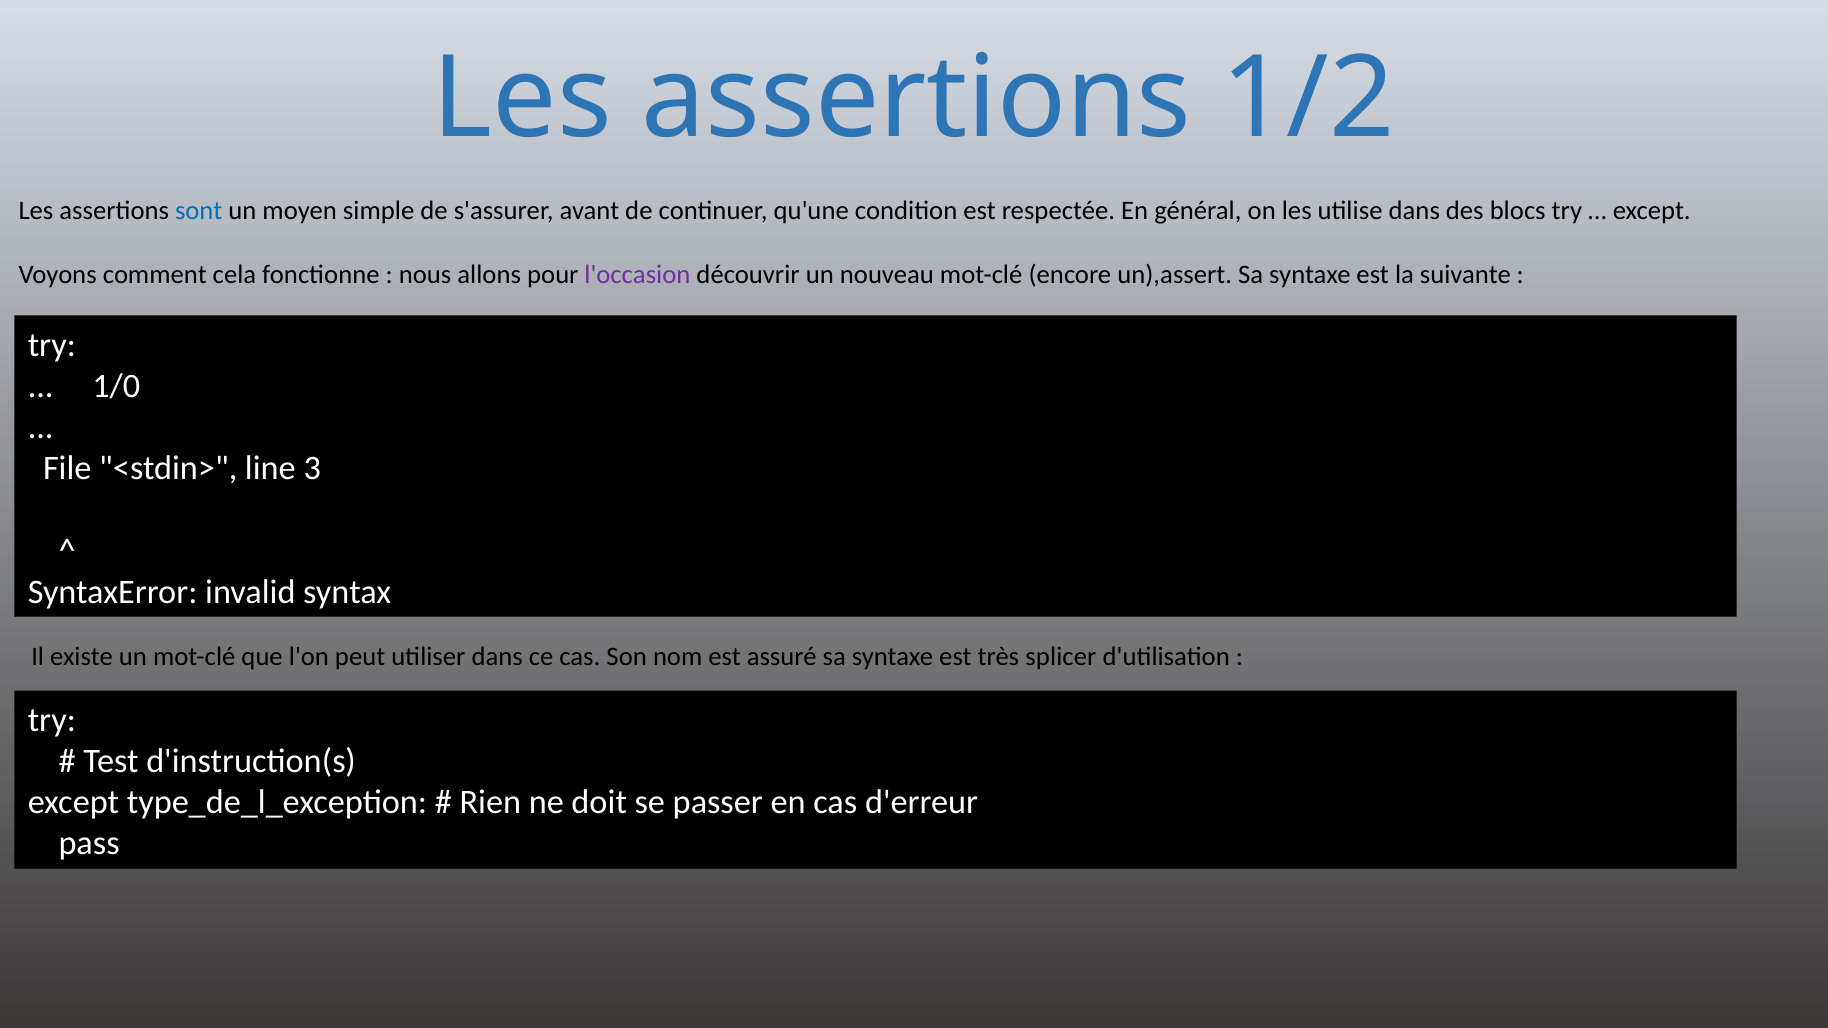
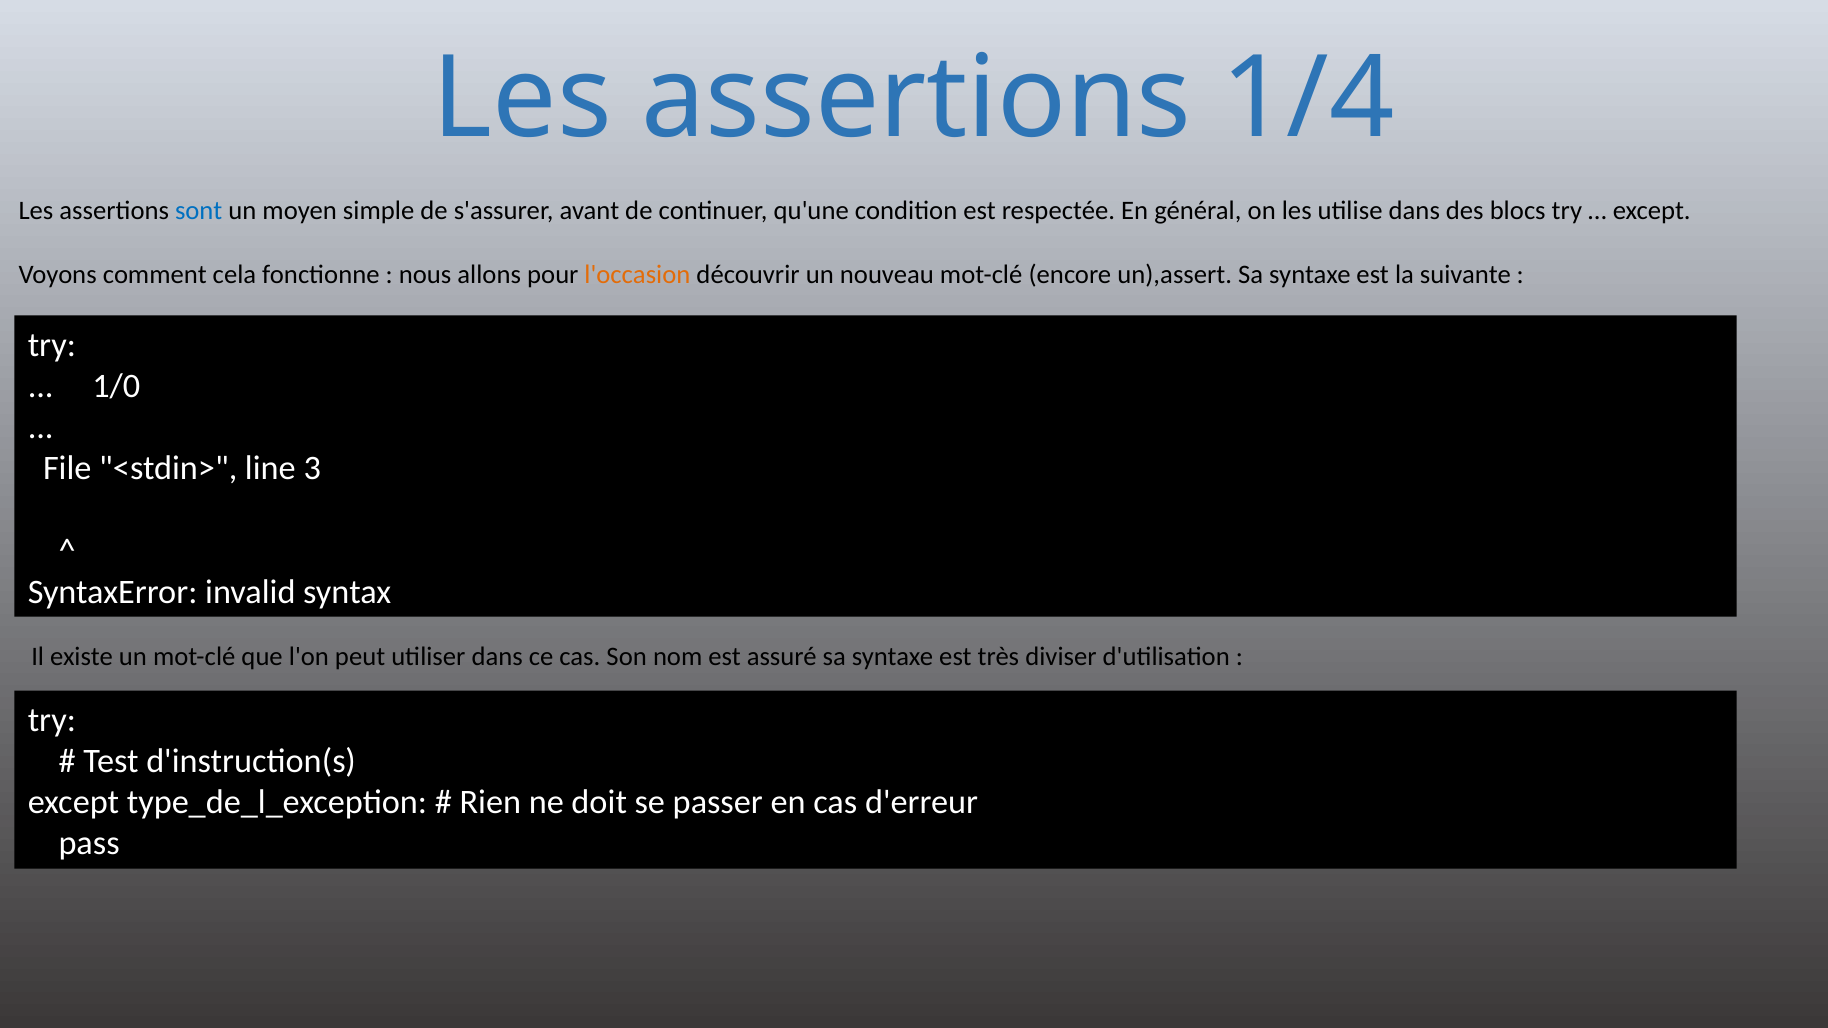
1/2: 1/2 -> 1/4
l'occasion colour: purple -> orange
splicer: splicer -> diviser
